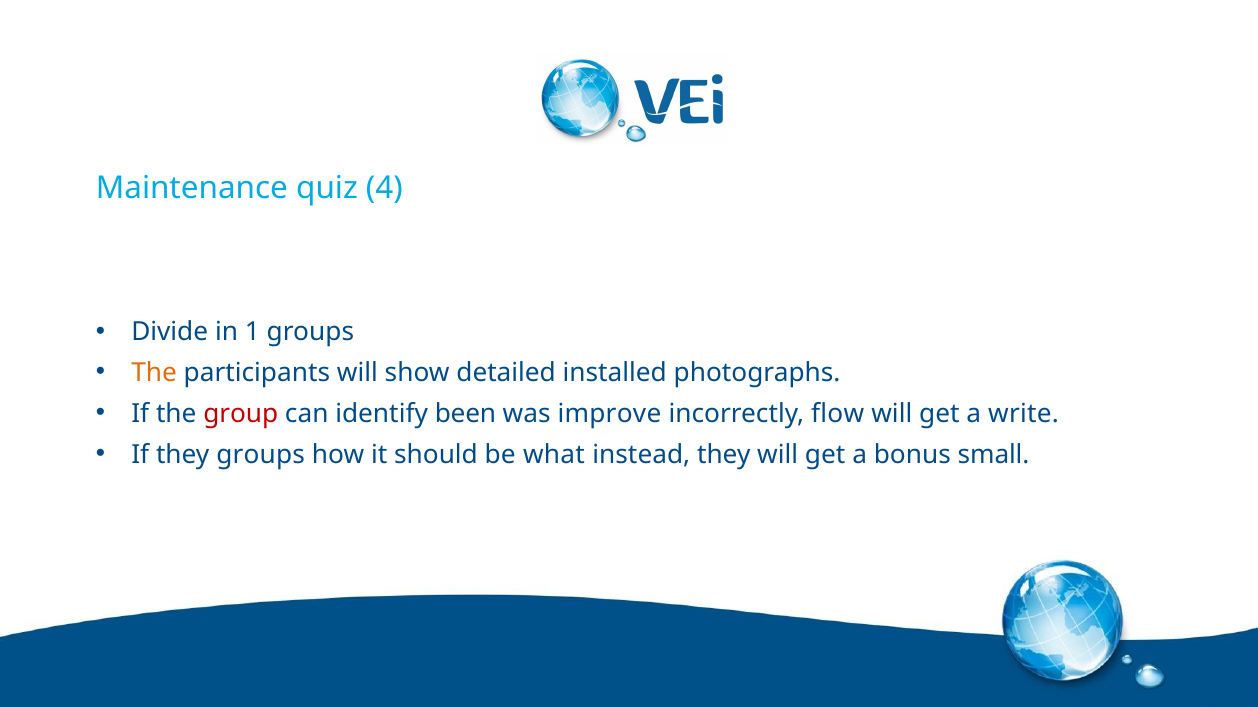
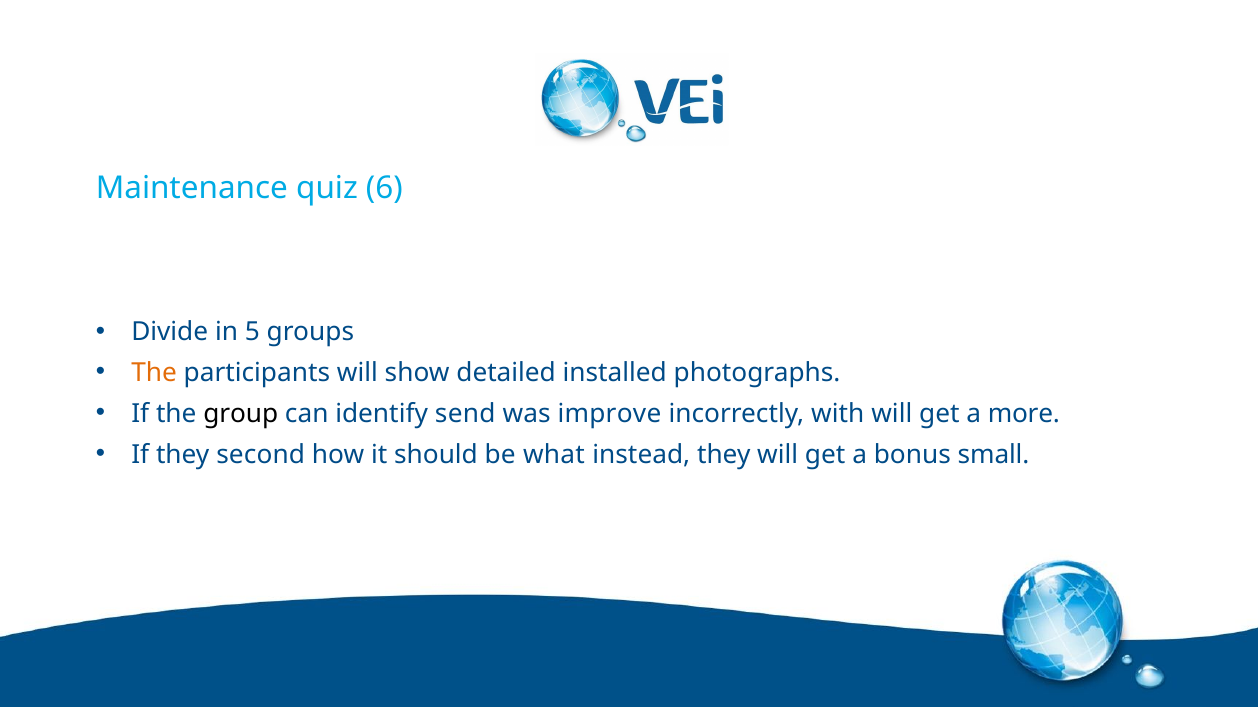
4: 4 -> 6
1: 1 -> 5
group colour: red -> black
been: been -> send
flow: flow -> with
write: write -> more
they groups: groups -> second
